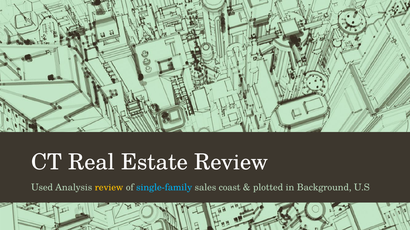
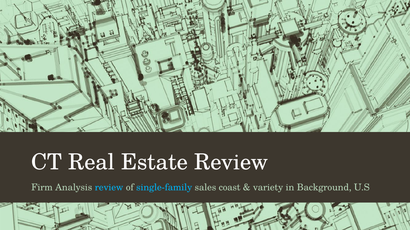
Used: Used -> Firm
review at (109, 188) colour: yellow -> light blue
plotted: plotted -> variety
